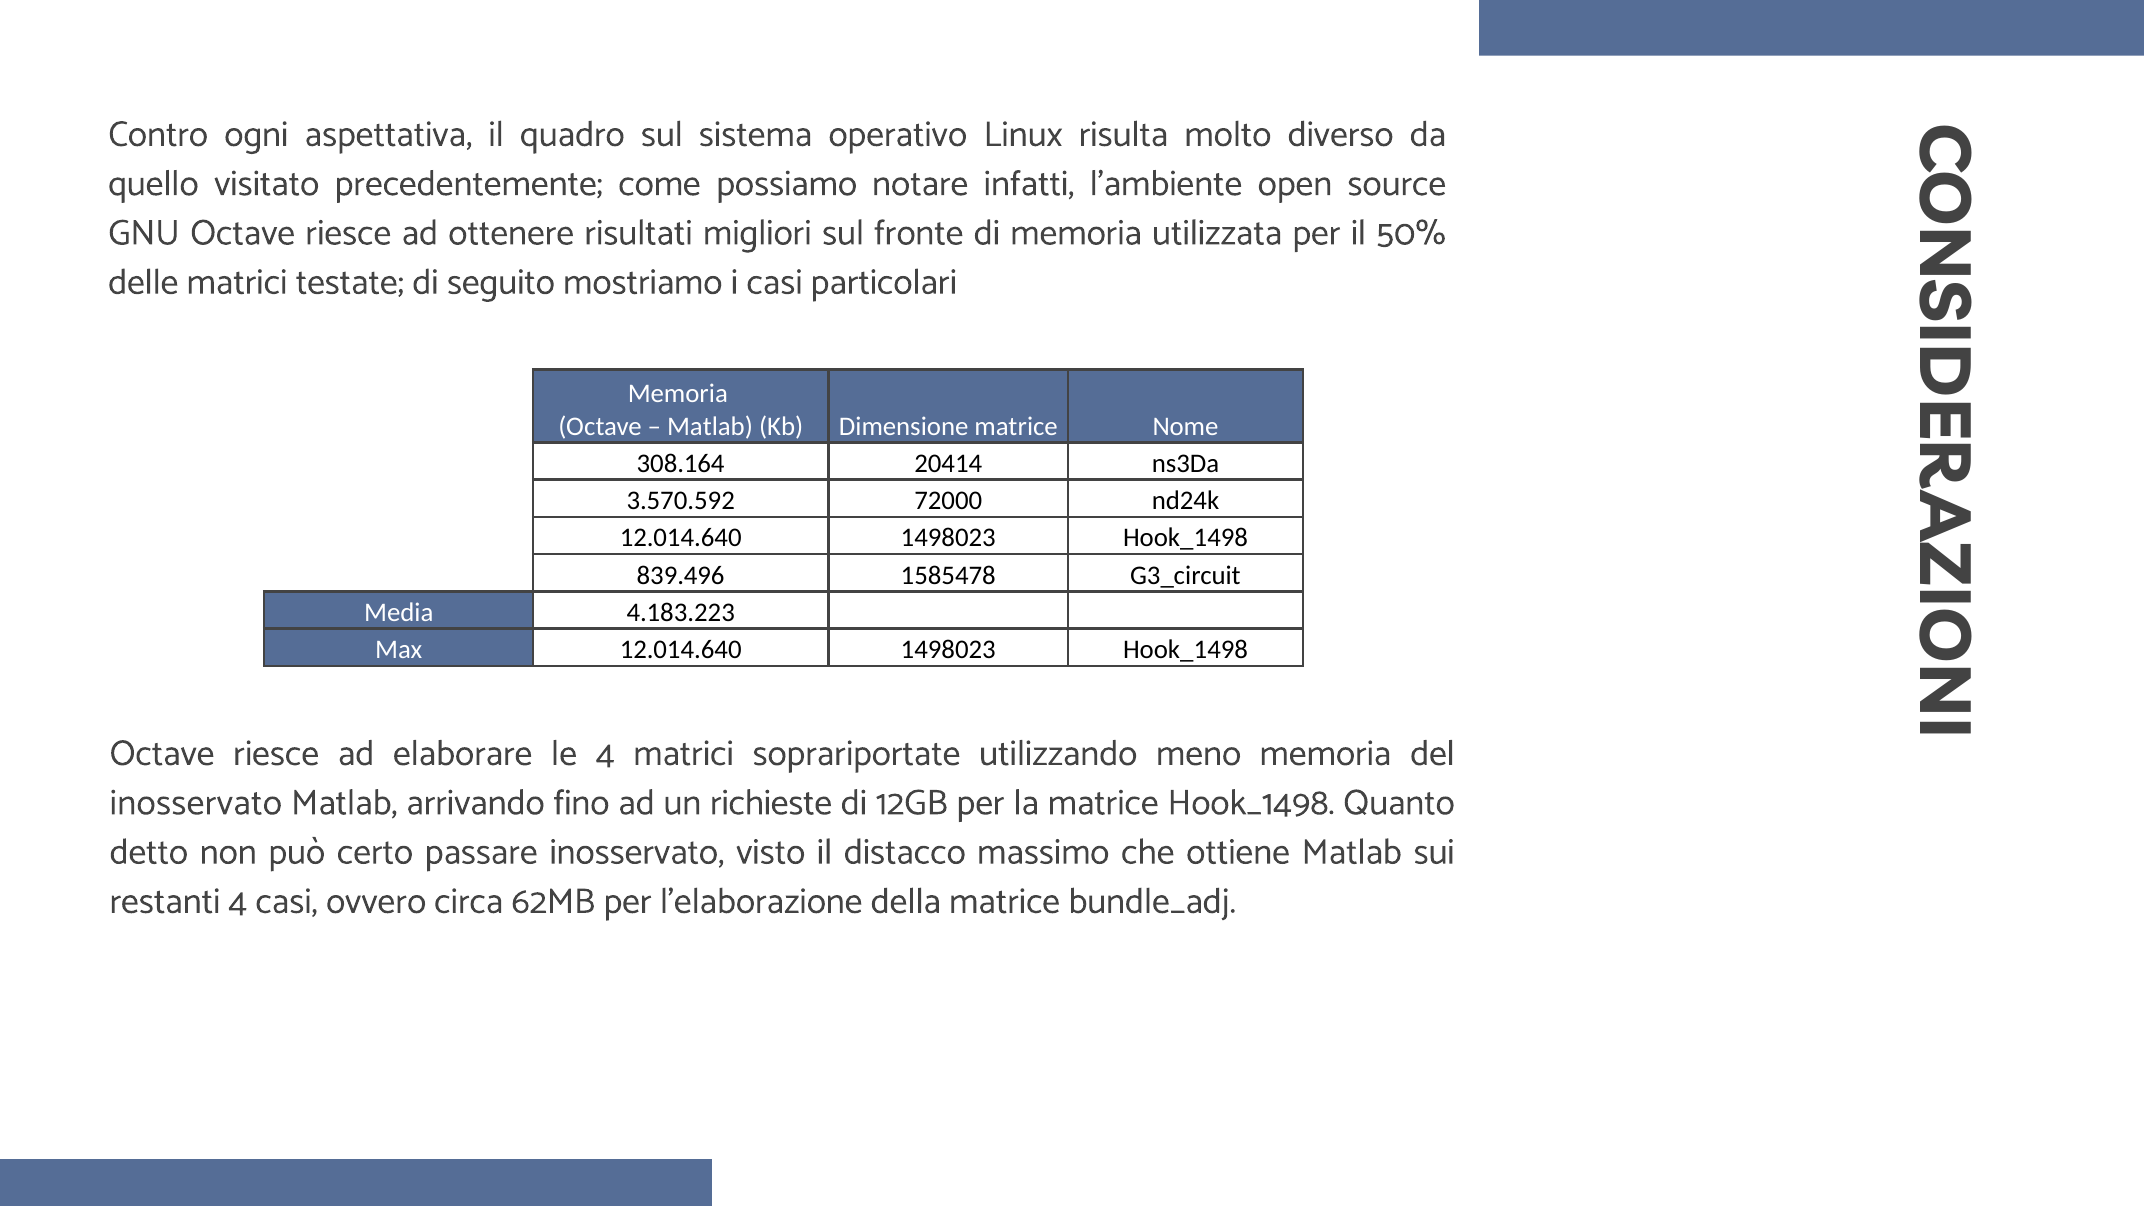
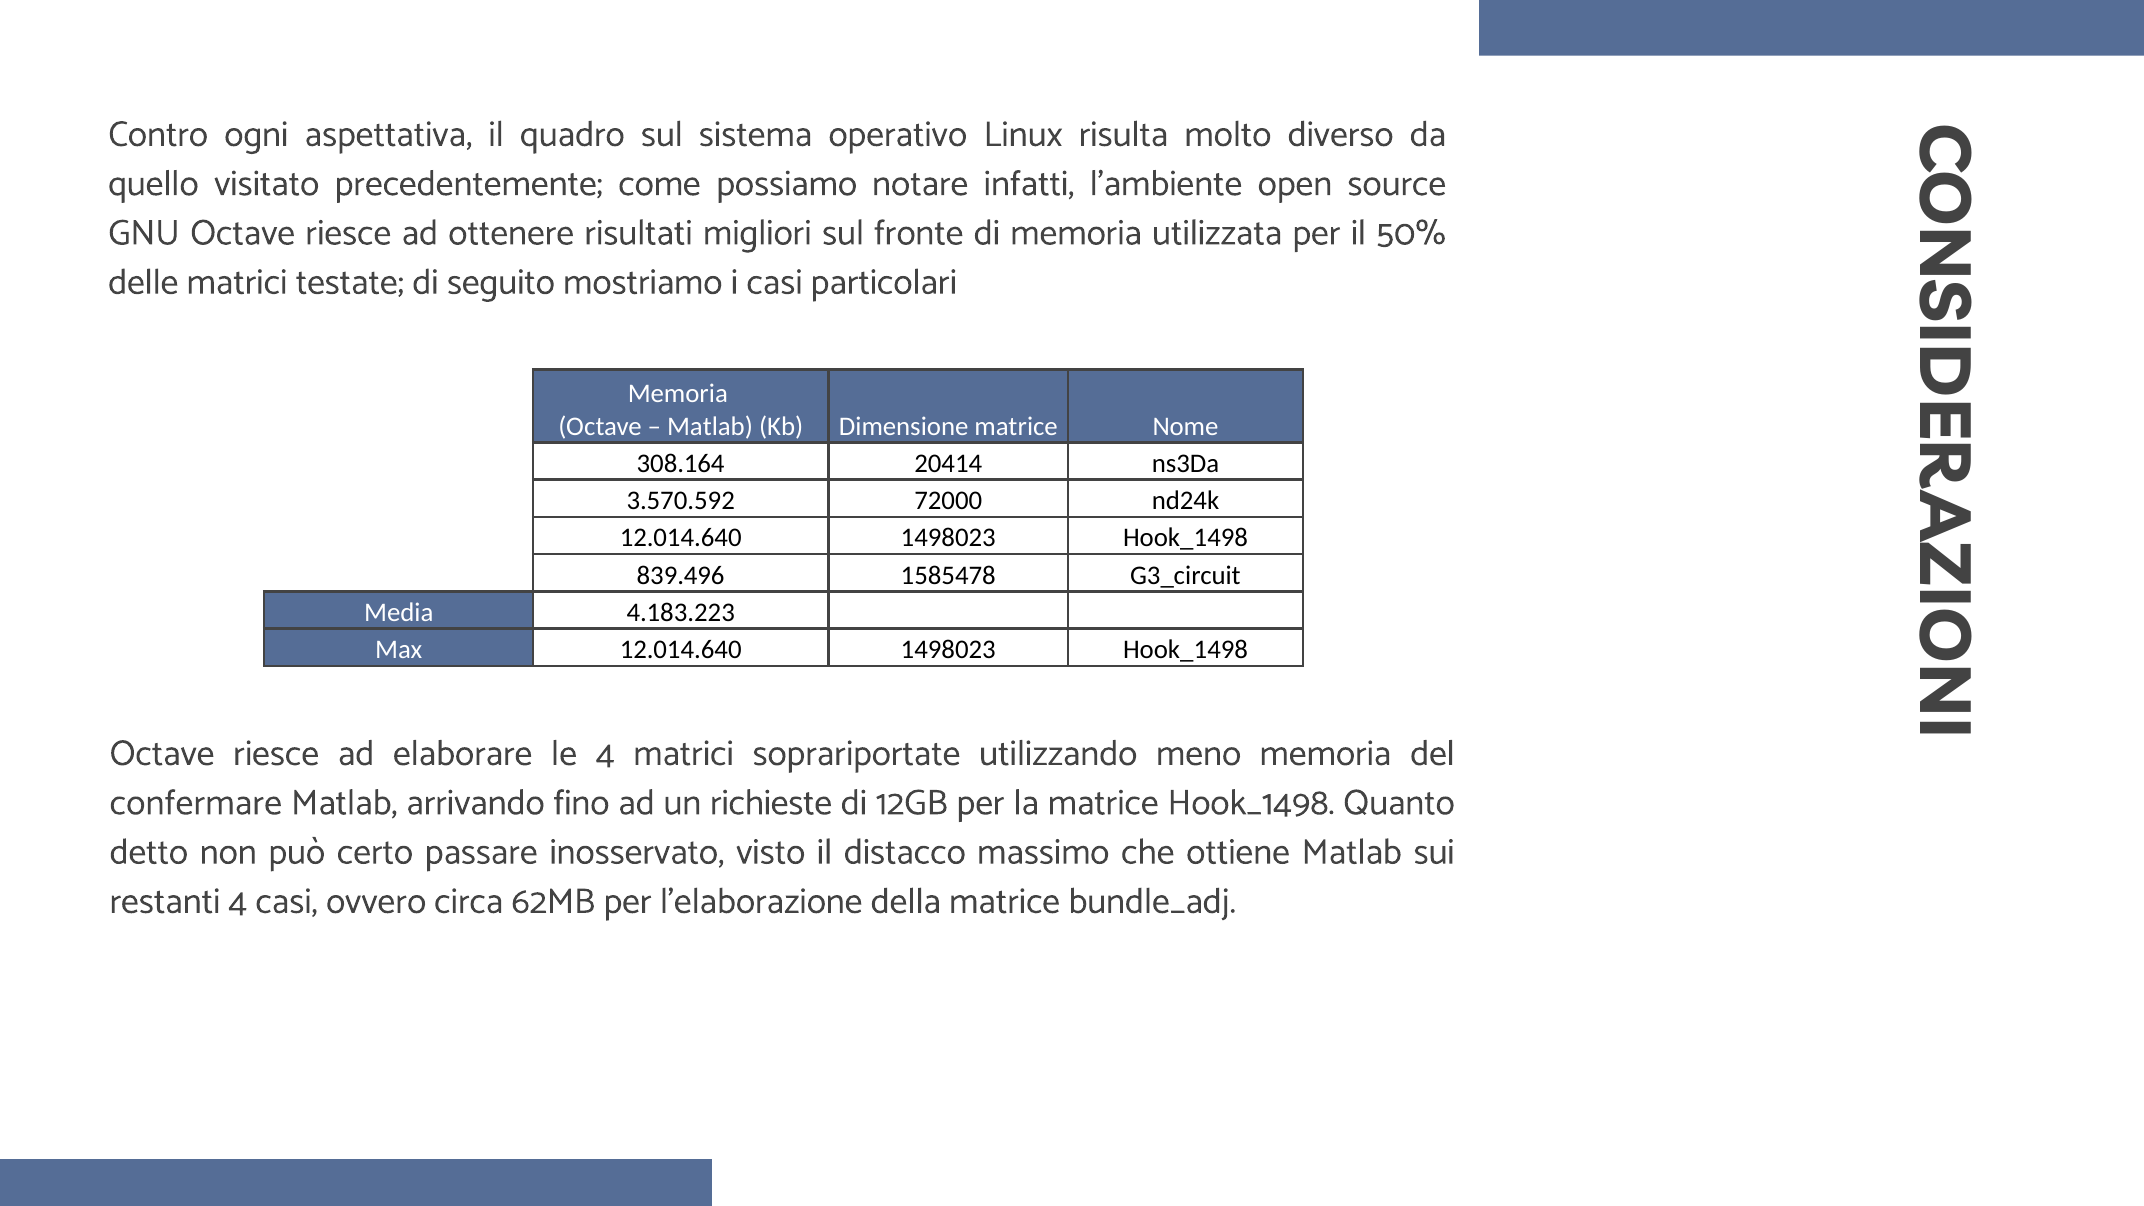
inosservato at (196, 803): inosservato -> confermare
